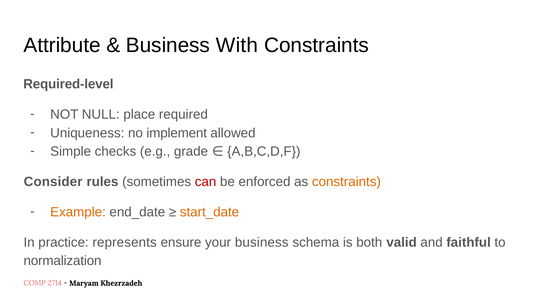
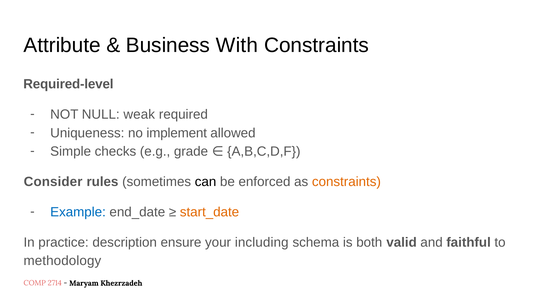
place: place -> weak
can colour: red -> black
Example colour: orange -> blue
represents: represents -> description
your business: business -> including
normalization: normalization -> methodology
